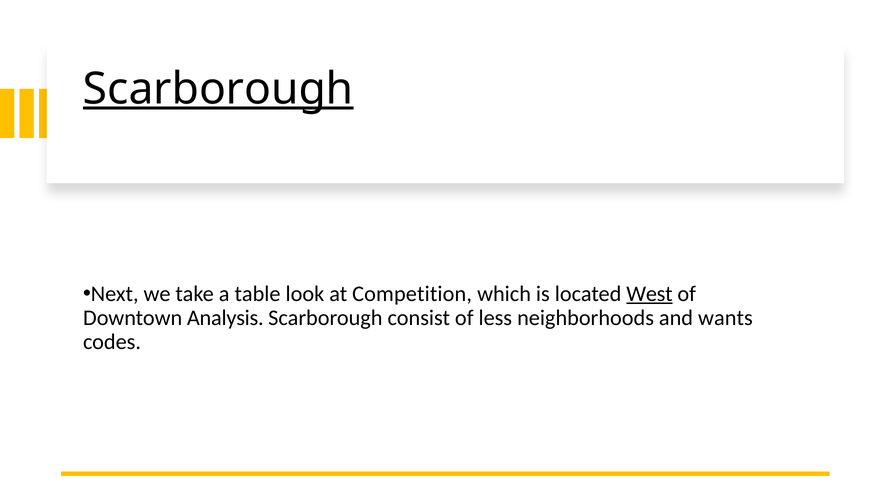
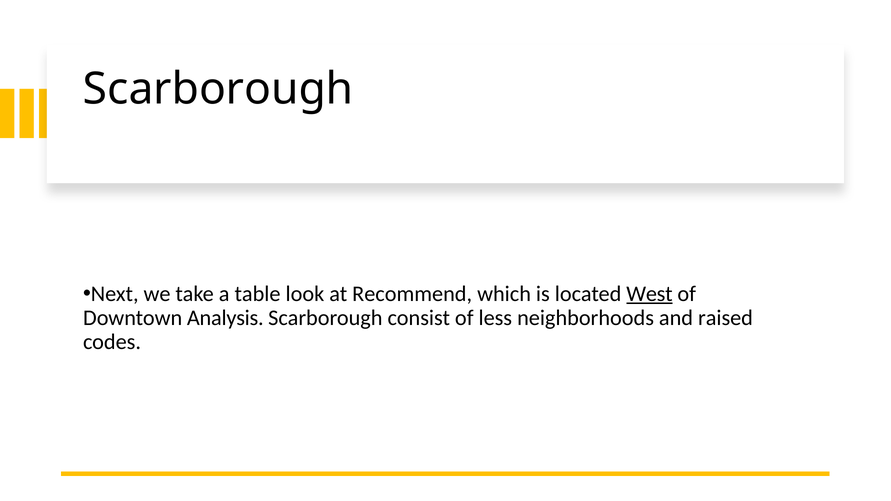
Scarborough at (218, 89) underline: present -> none
Competition: Competition -> Recommend
wants: wants -> raised
